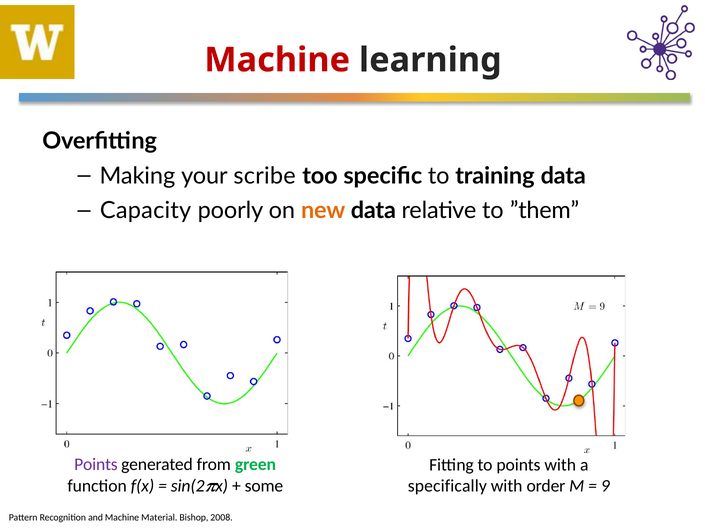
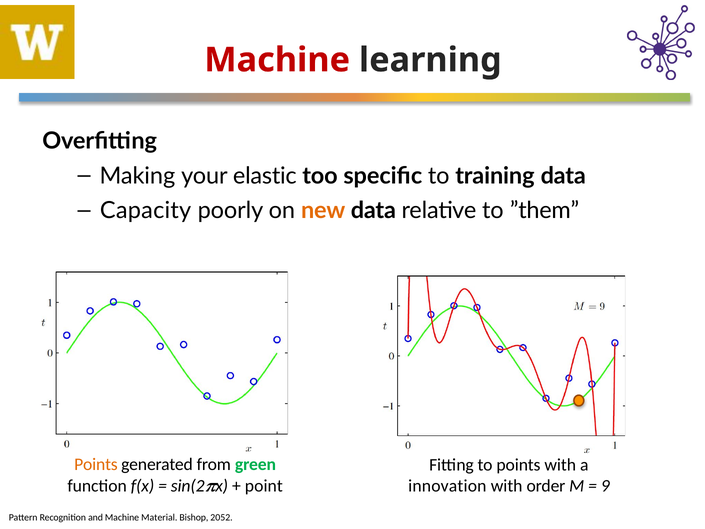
scribe: scribe -> elastic
Points at (96, 464) colour: purple -> orange
some: some -> point
specifically: specifically -> innovation
2008: 2008 -> 2052
